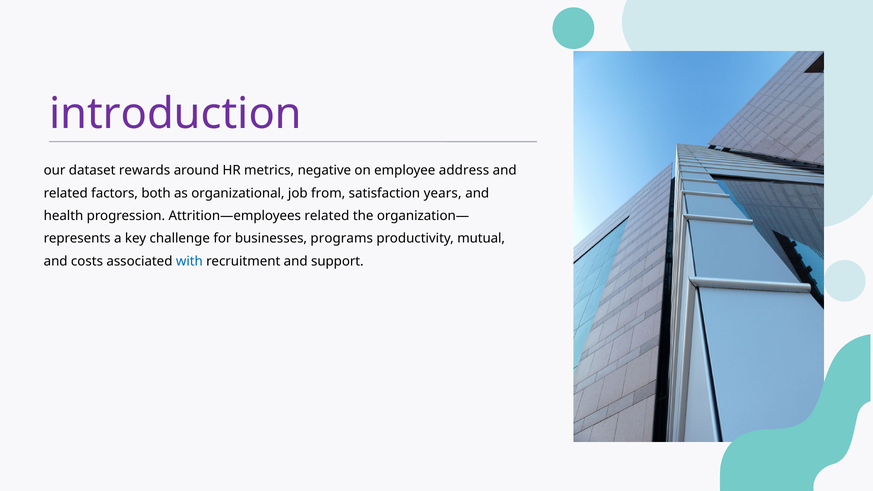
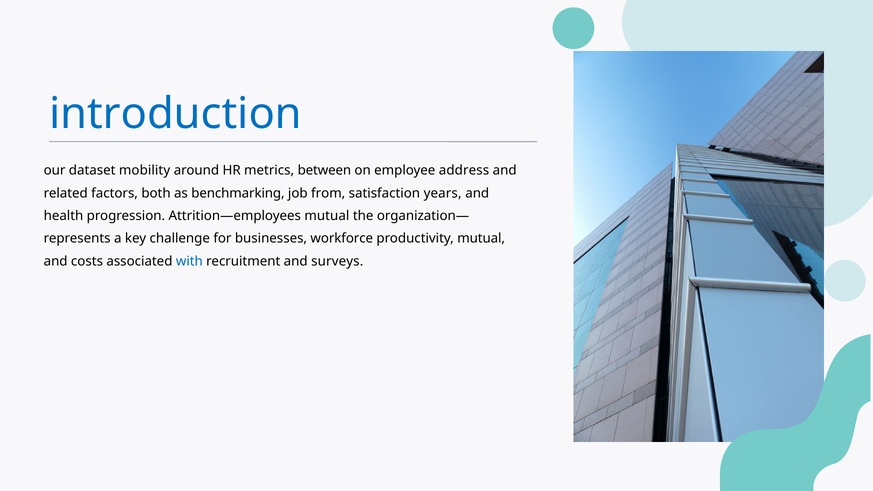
introduction colour: purple -> blue
rewards: rewards -> mobility
negative: negative -> between
organizational: organizational -> benchmarking
Attrition—employees related: related -> mutual
programs: programs -> workforce
support: support -> surveys
